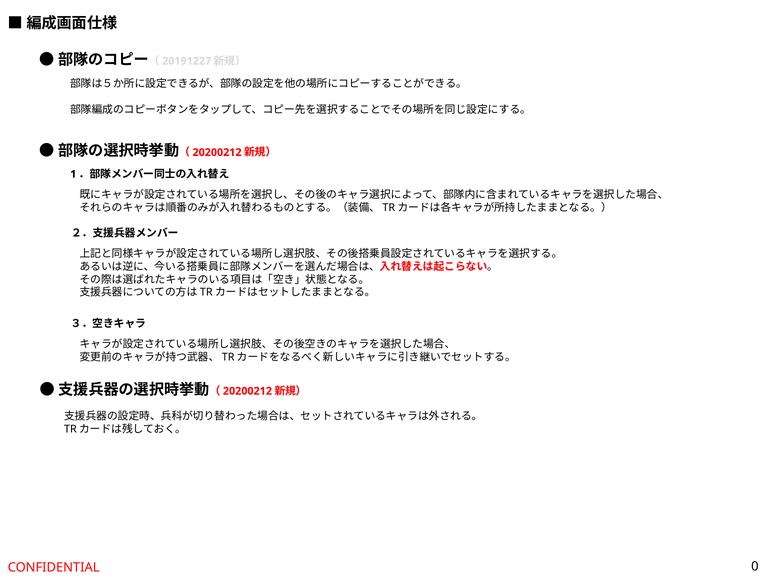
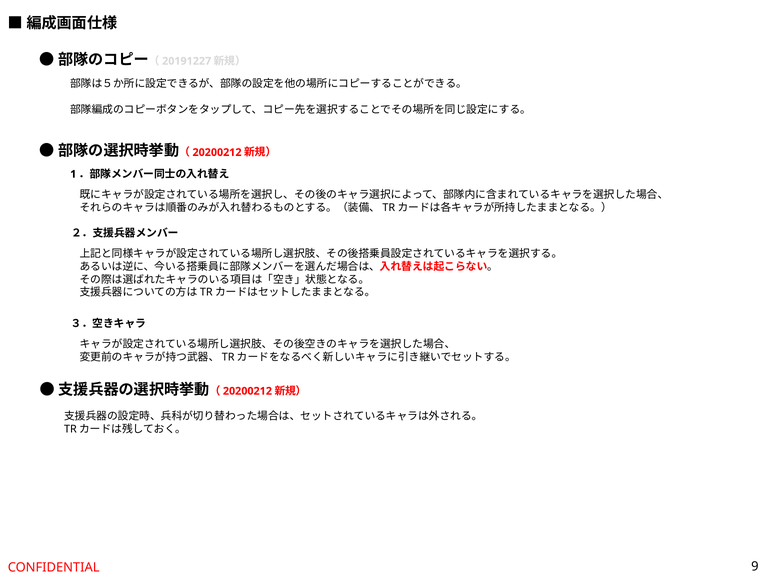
0: 0 -> 9
